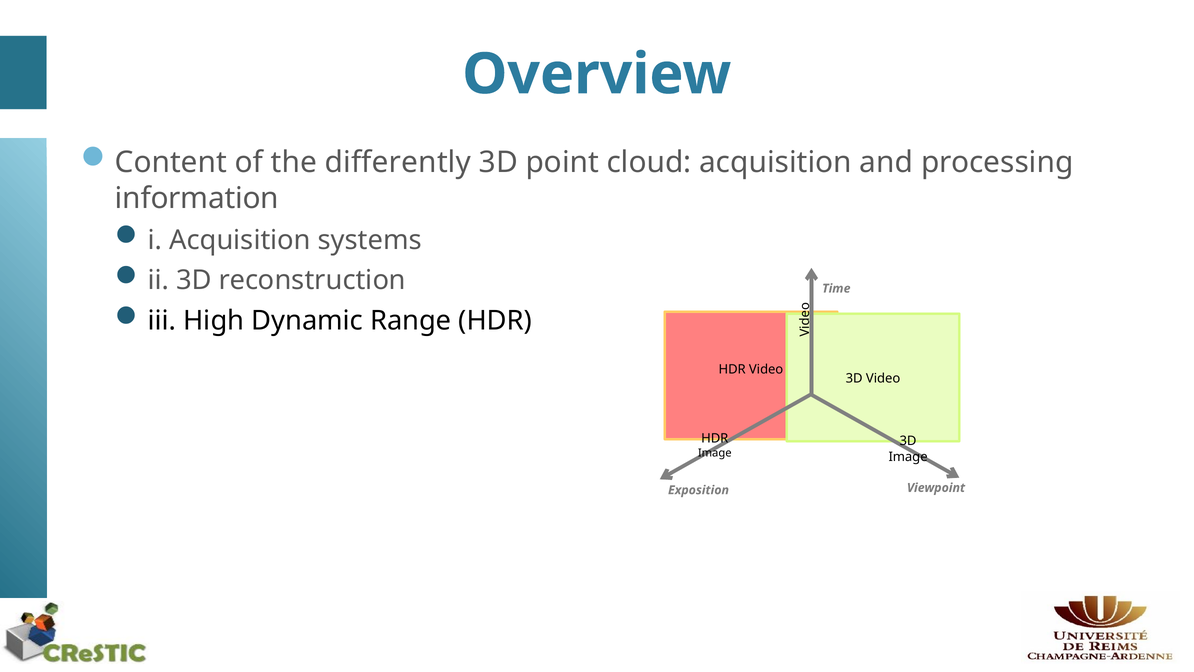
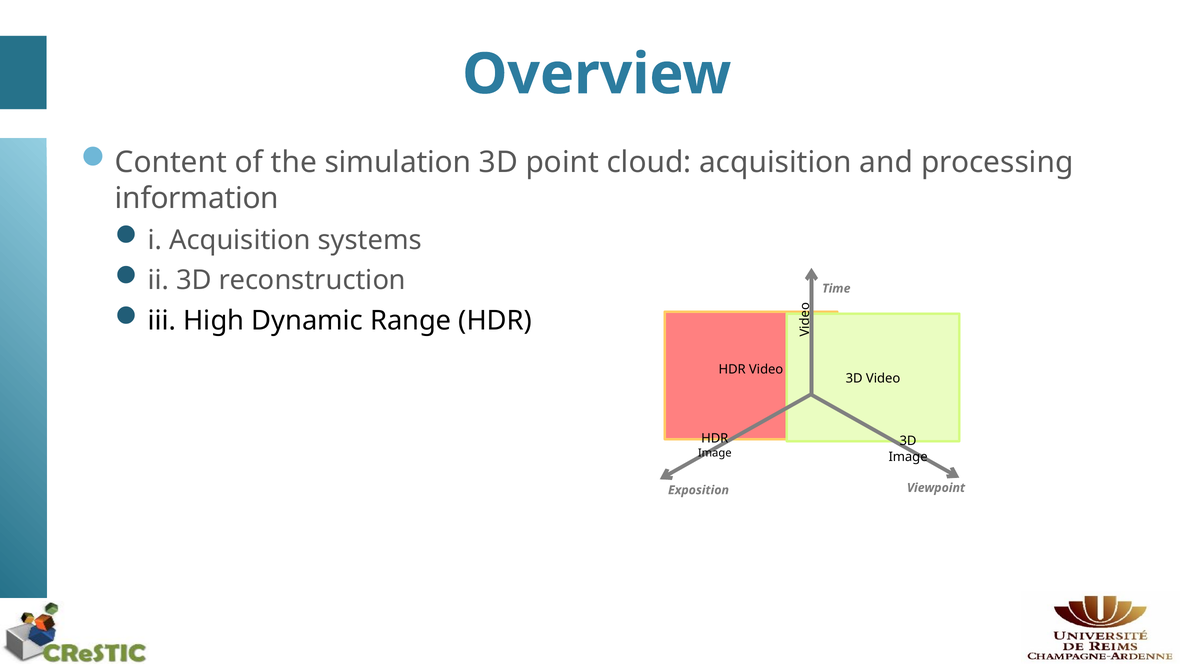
differently: differently -> simulation
